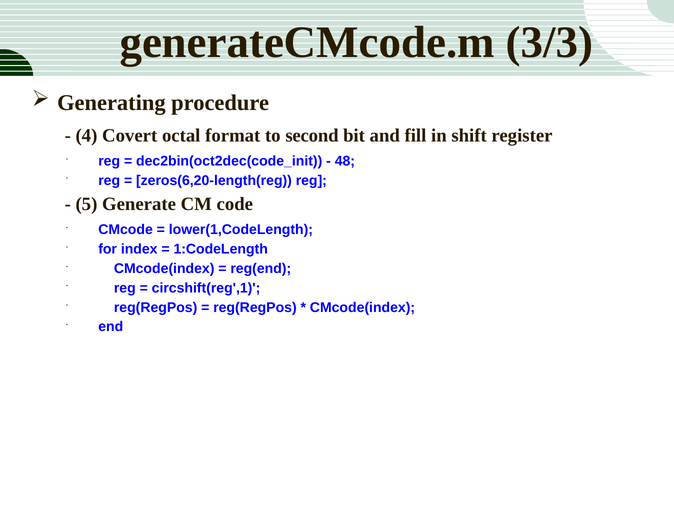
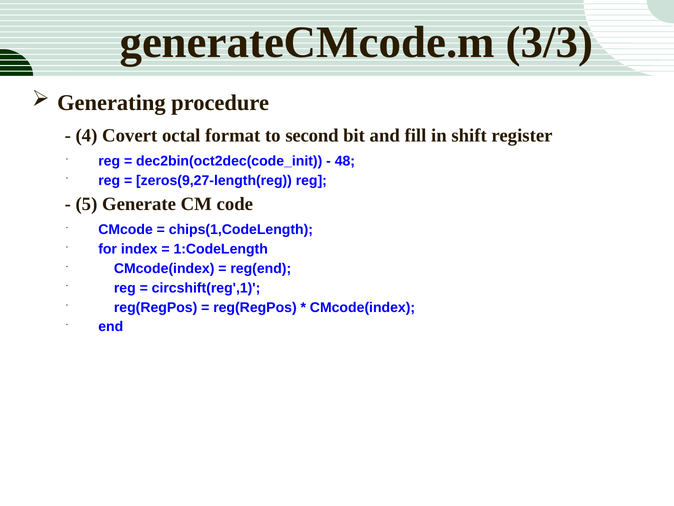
zeros(6,20-length(reg: zeros(6,20-length(reg -> zeros(9,27-length(reg
lower(1,CodeLength: lower(1,CodeLength -> chips(1,CodeLength
